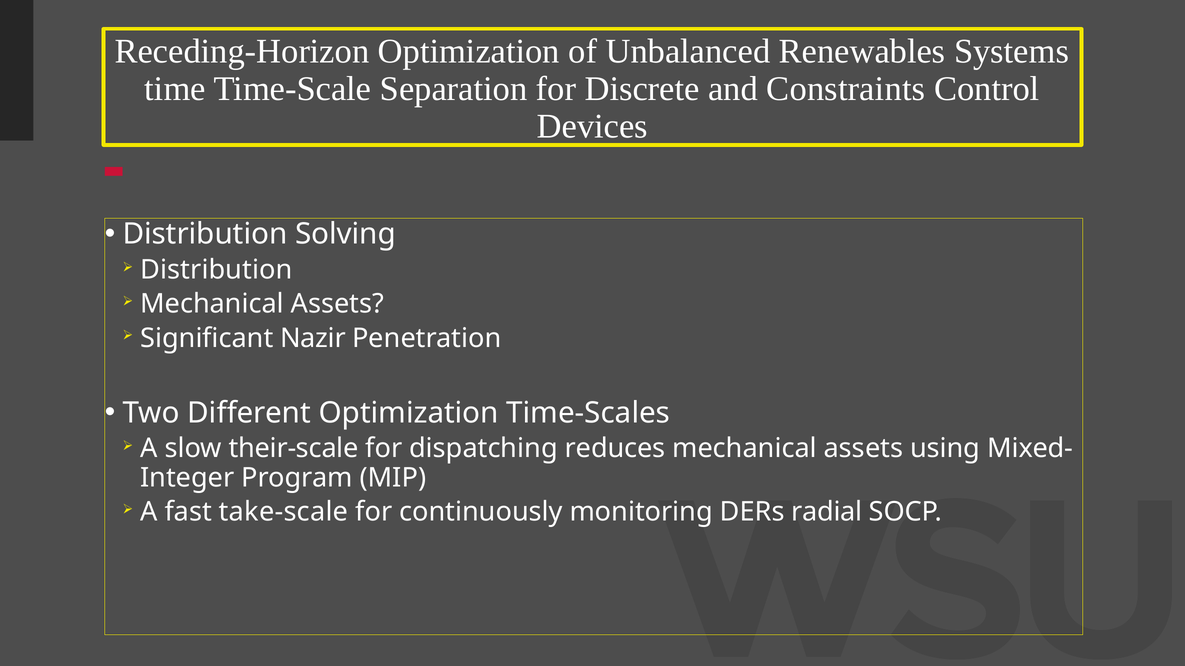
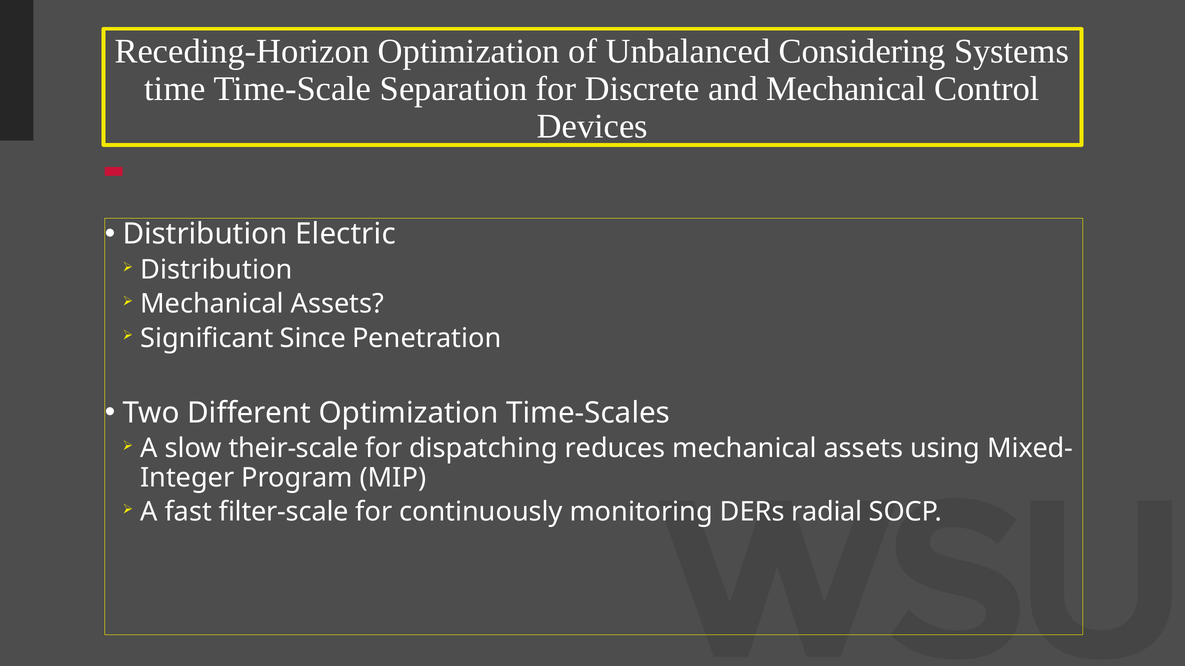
Renewables: Renewables -> Considering
and Constraints: Constraints -> Mechanical
Solving: Solving -> Electric
Nazir: Nazir -> Since
take-scale: take-scale -> filter-scale
